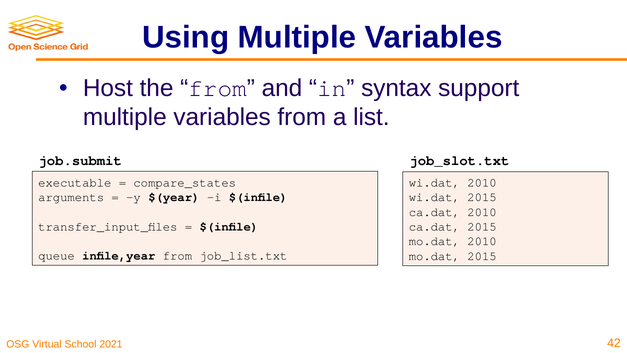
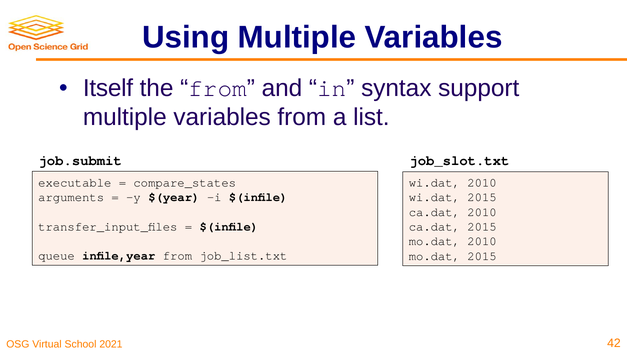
Host: Host -> Itself
